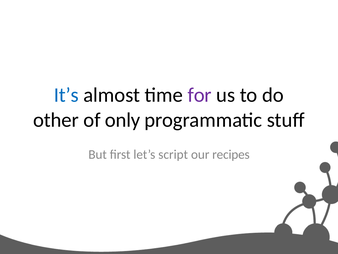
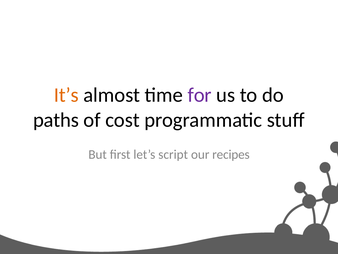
It’s colour: blue -> orange
other: other -> paths
only: only -> cost
